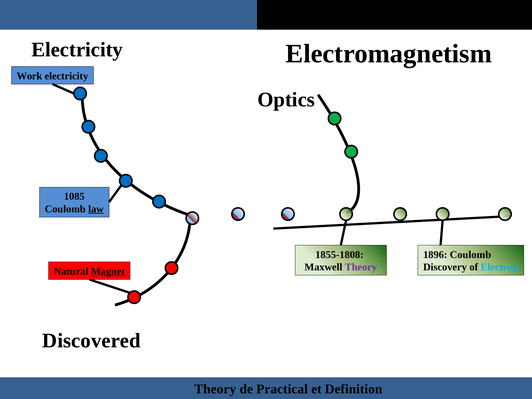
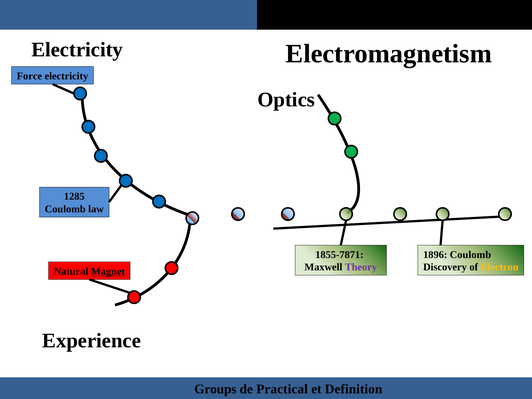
Work: Work -> Force
1085: 1085 -> 1285
law underline: present -> none
1855-1808: 1855-1808 -> 1855-7871
Electron colour: light blue -> yellow
Discovered: Discovered -> Experience
Theory at (215, 389): Theory -> Groups
